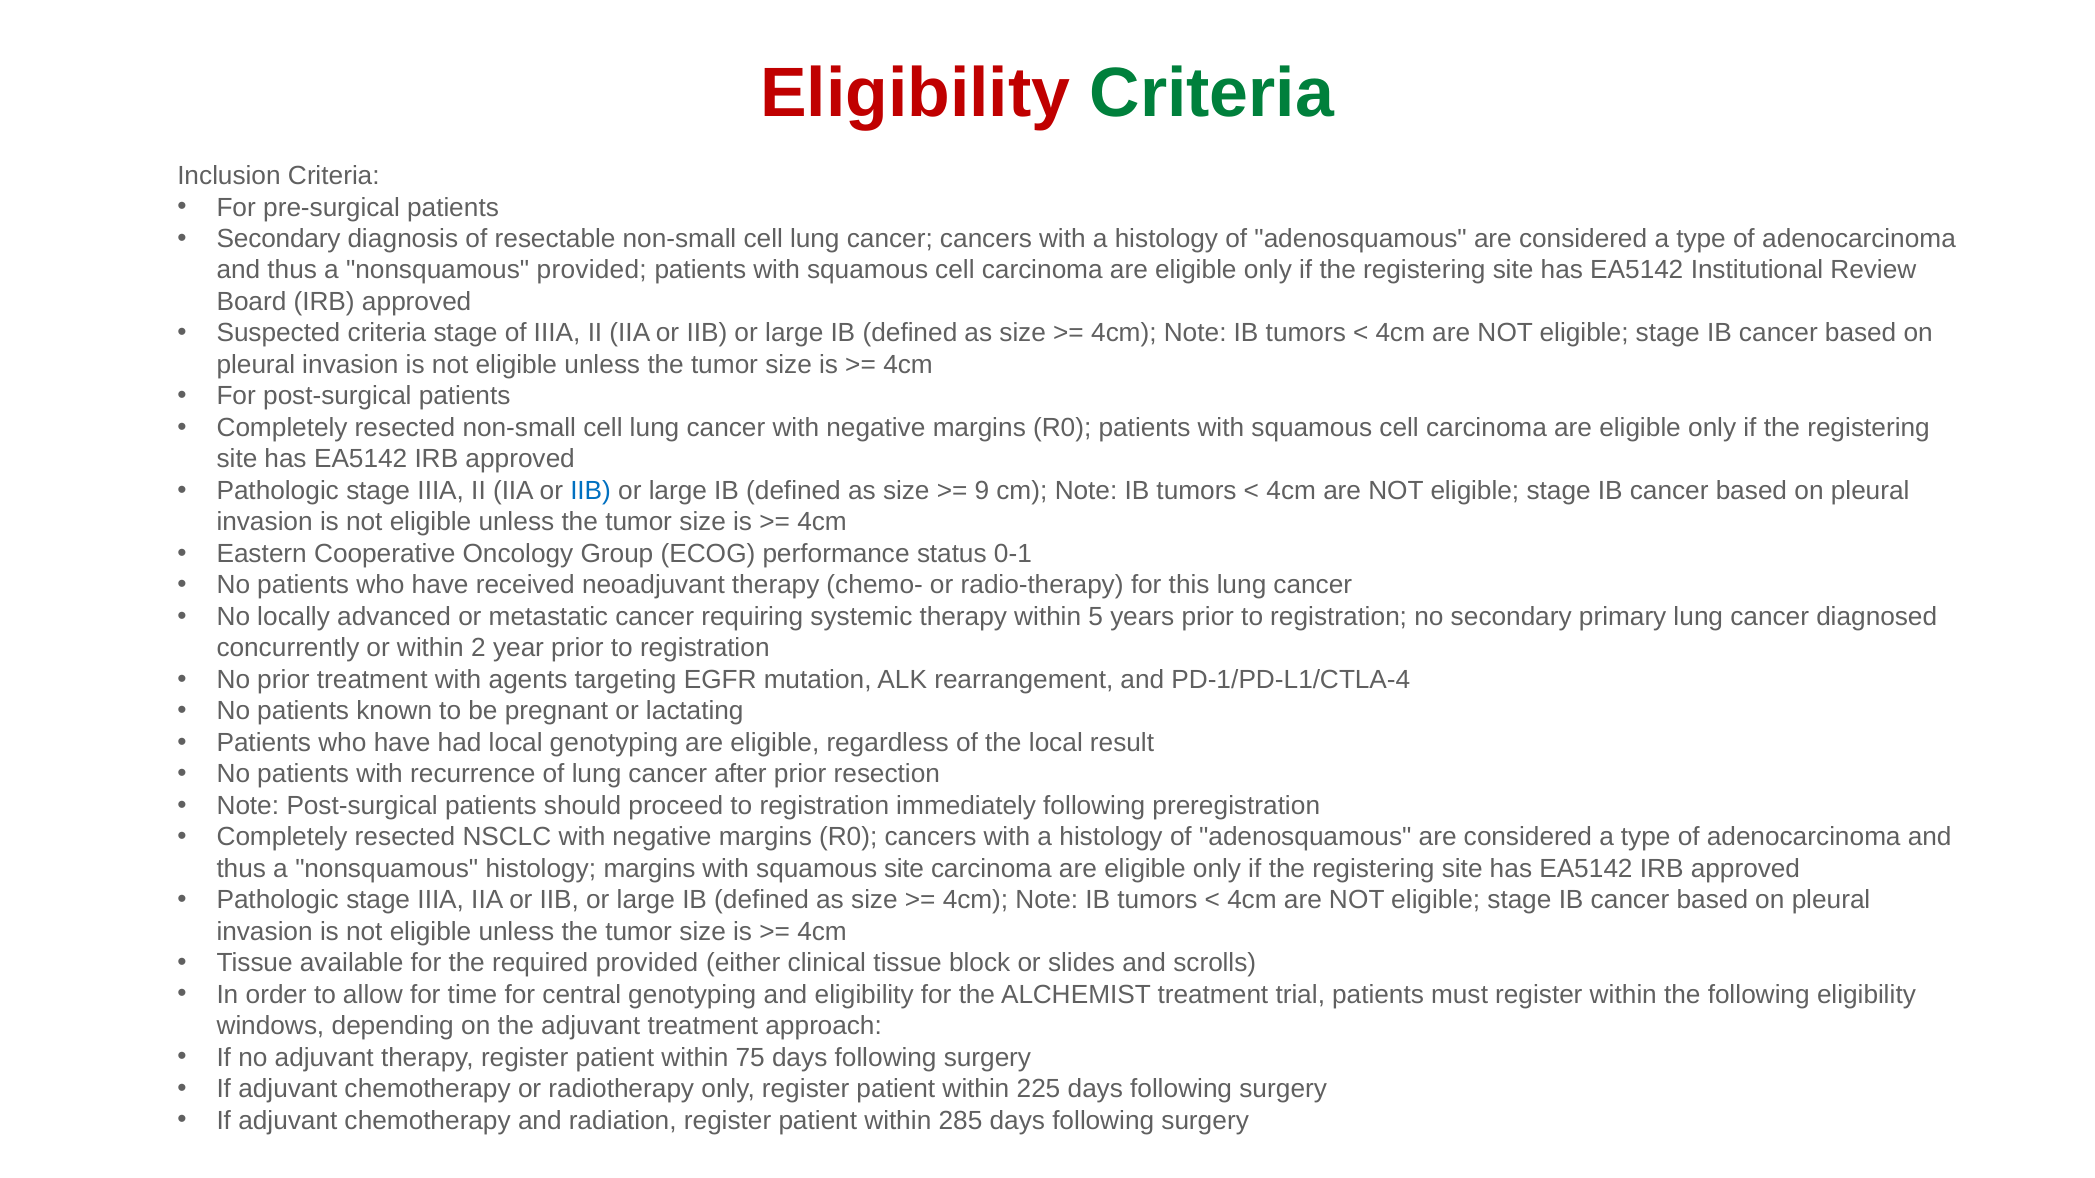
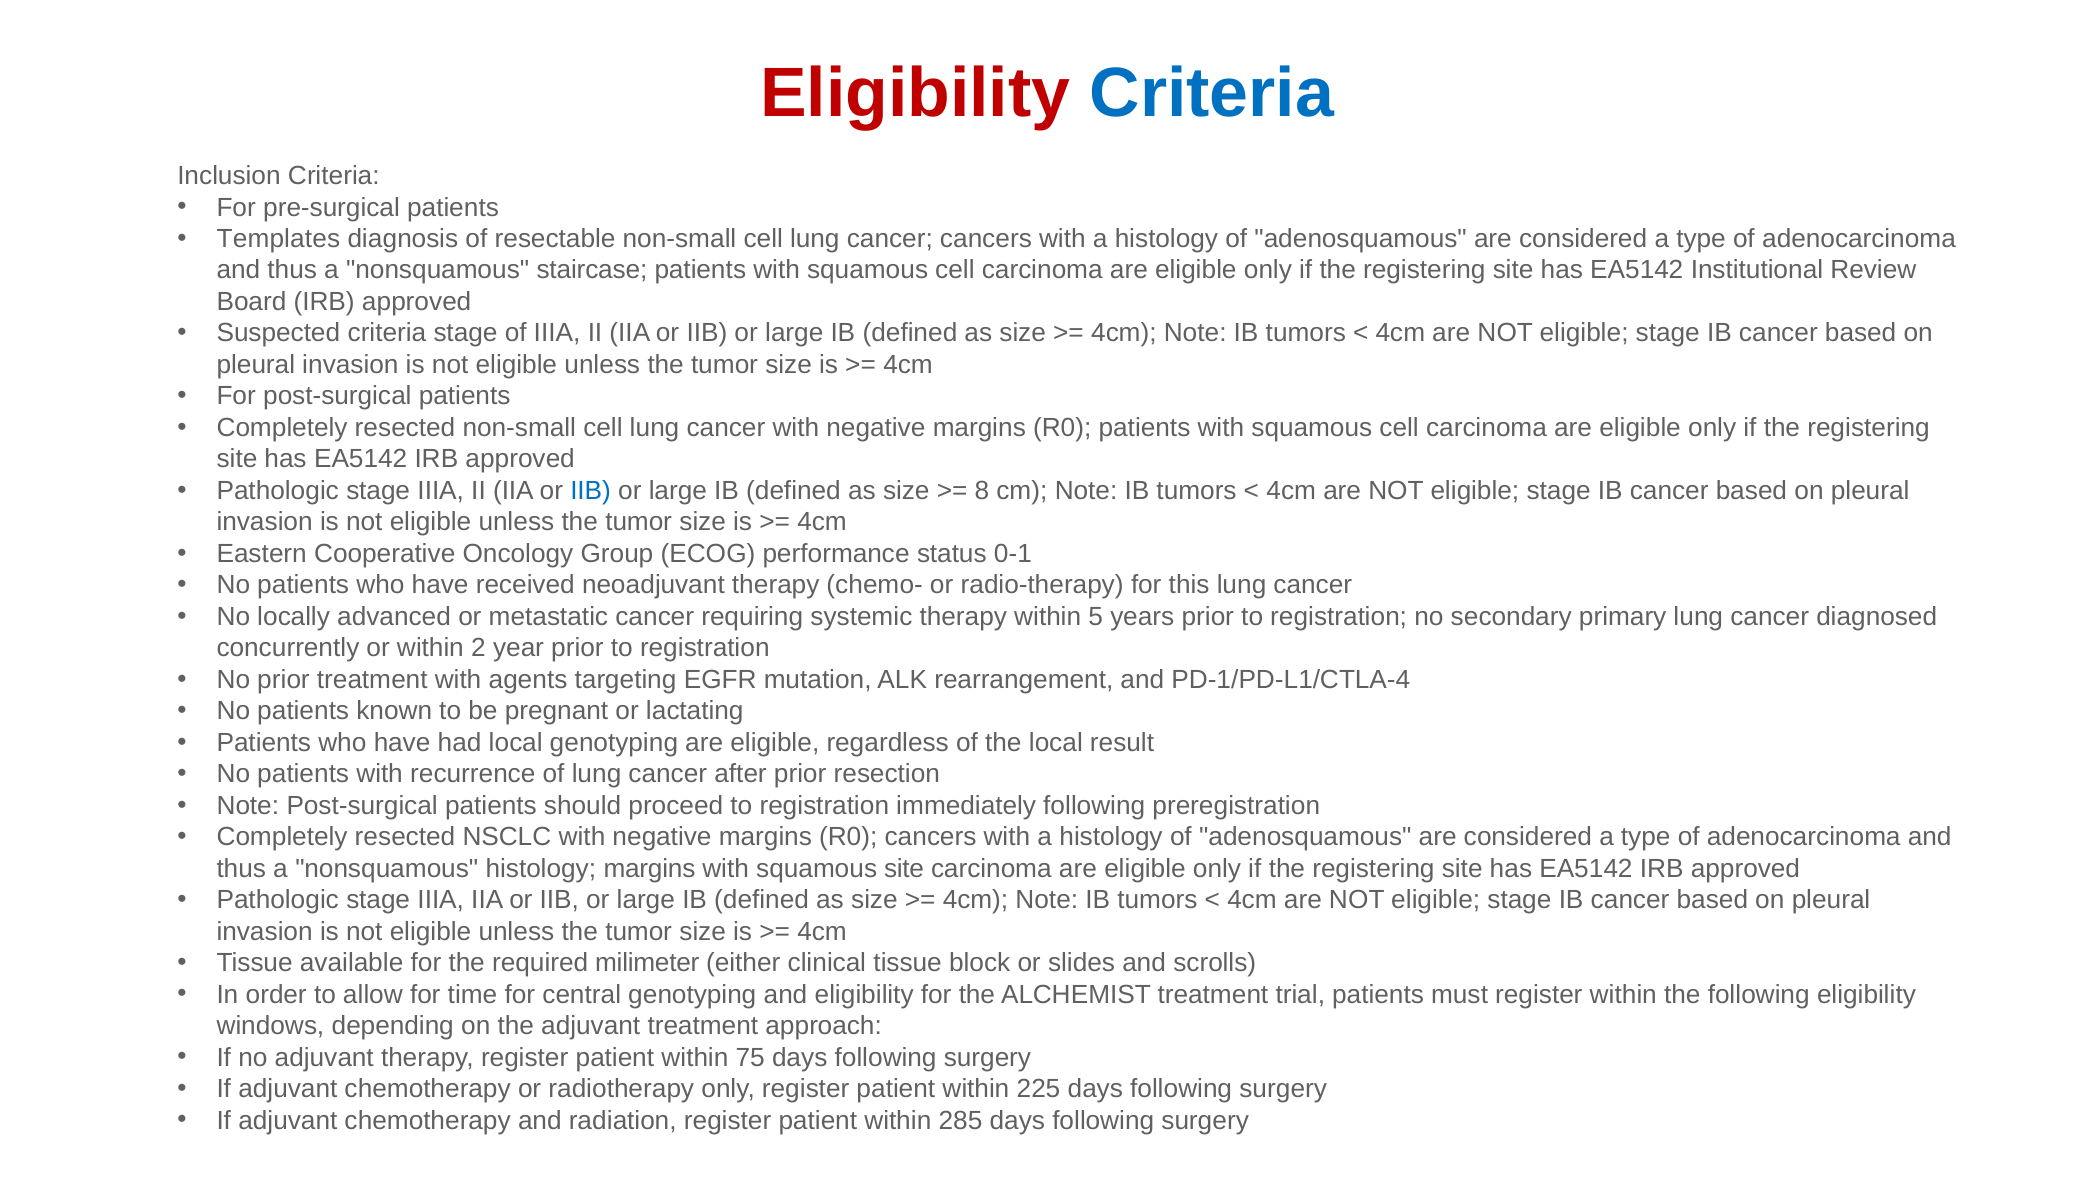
Criteria at (1212, 94) colour: green -> blue
Secondary at (279, 239): Secondary -> Templates
nonsquamous provided: provided -> staircase
9: 9 -> 8
required provided: provided -> milimeter
